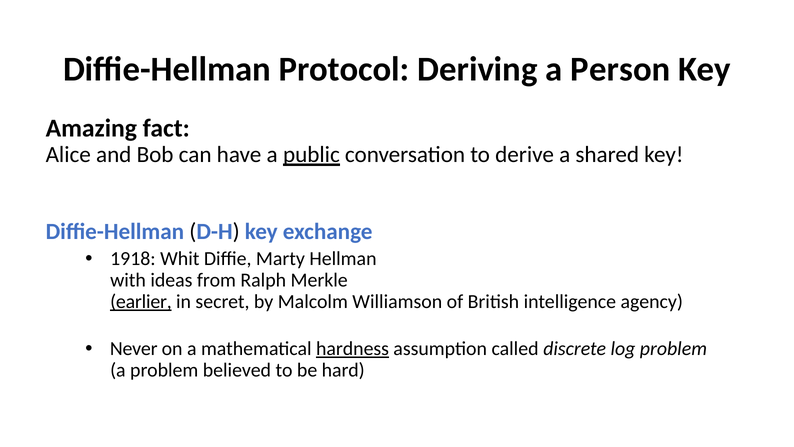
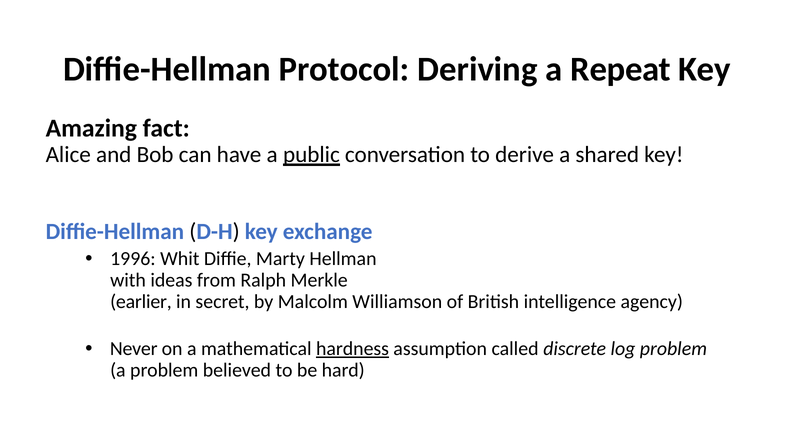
Person: Person -> Repeat
1918: 1918 -> 1996
earlier underline: present -> none
